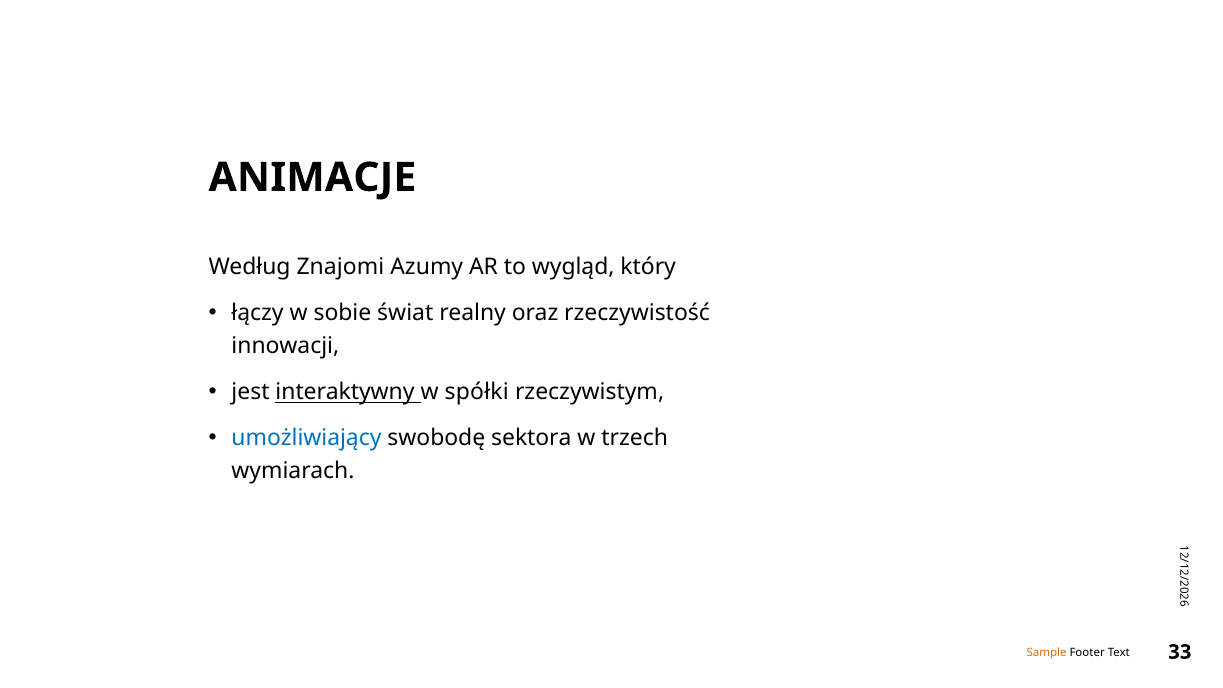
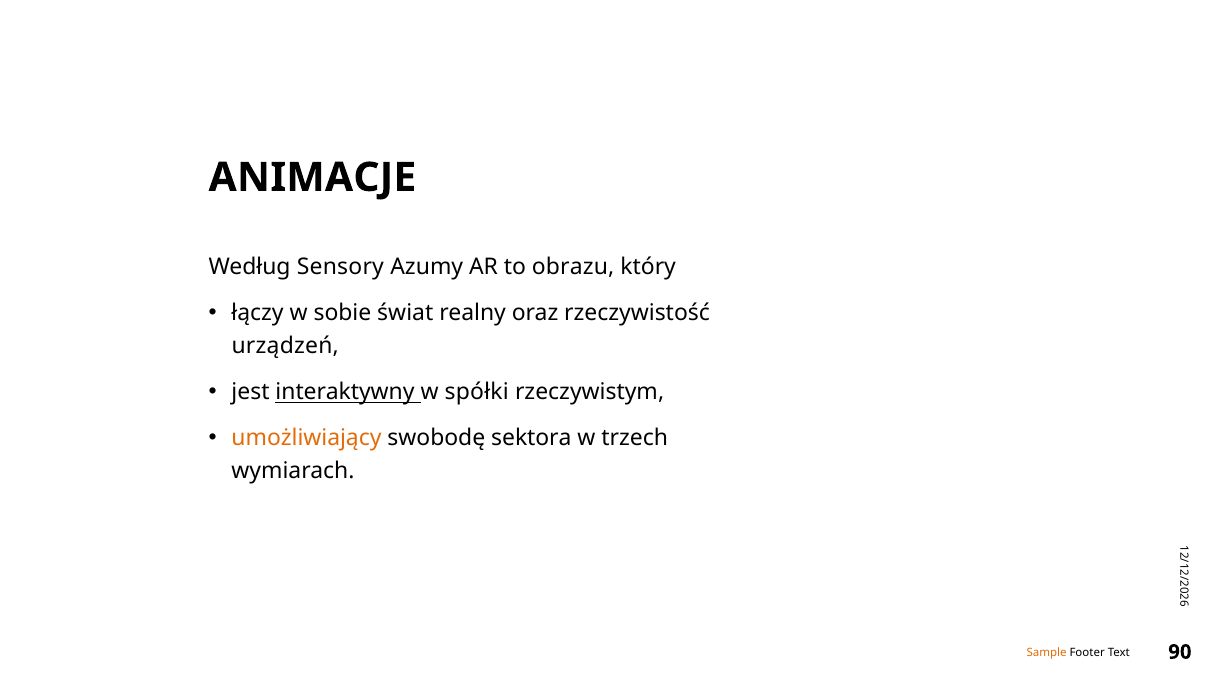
Znajomi: Znajomi -> Sensory
wygląd: wygląd -> obrazu
innowacji: innowacji -> urządzeń
umożliwiający colour: blue -> orange
33: 33 -> 90
